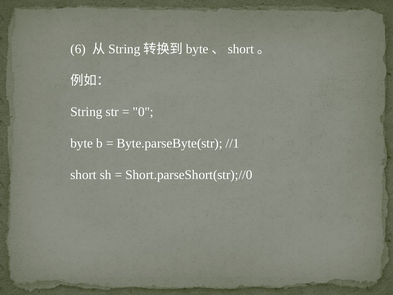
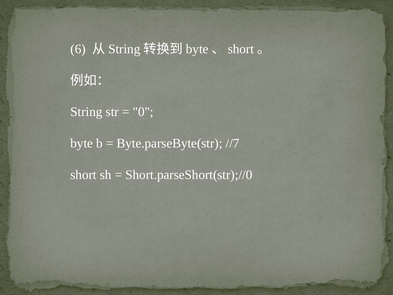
//1: //1 -> //7
